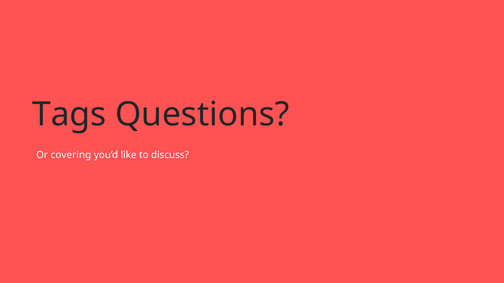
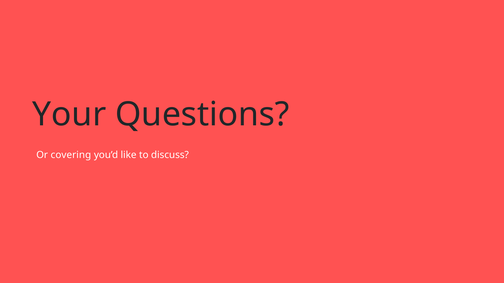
Tags: Tags -> Your
